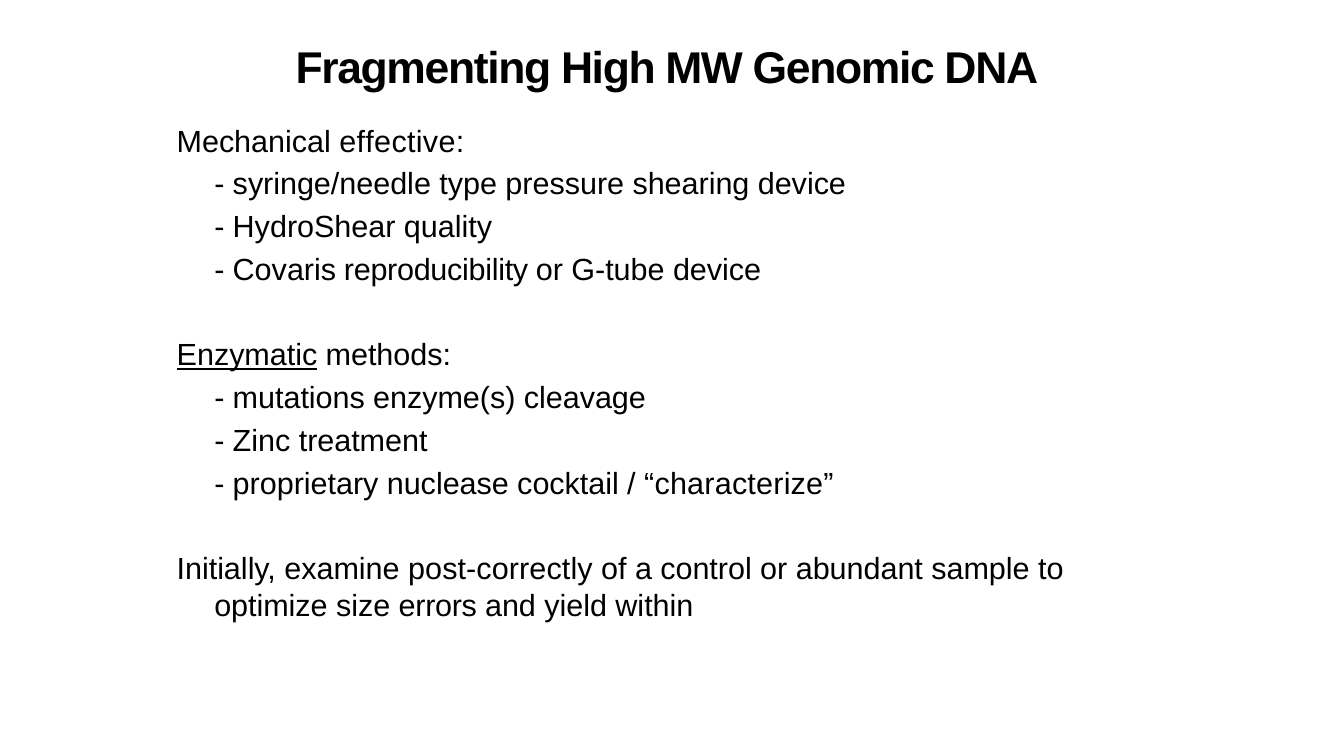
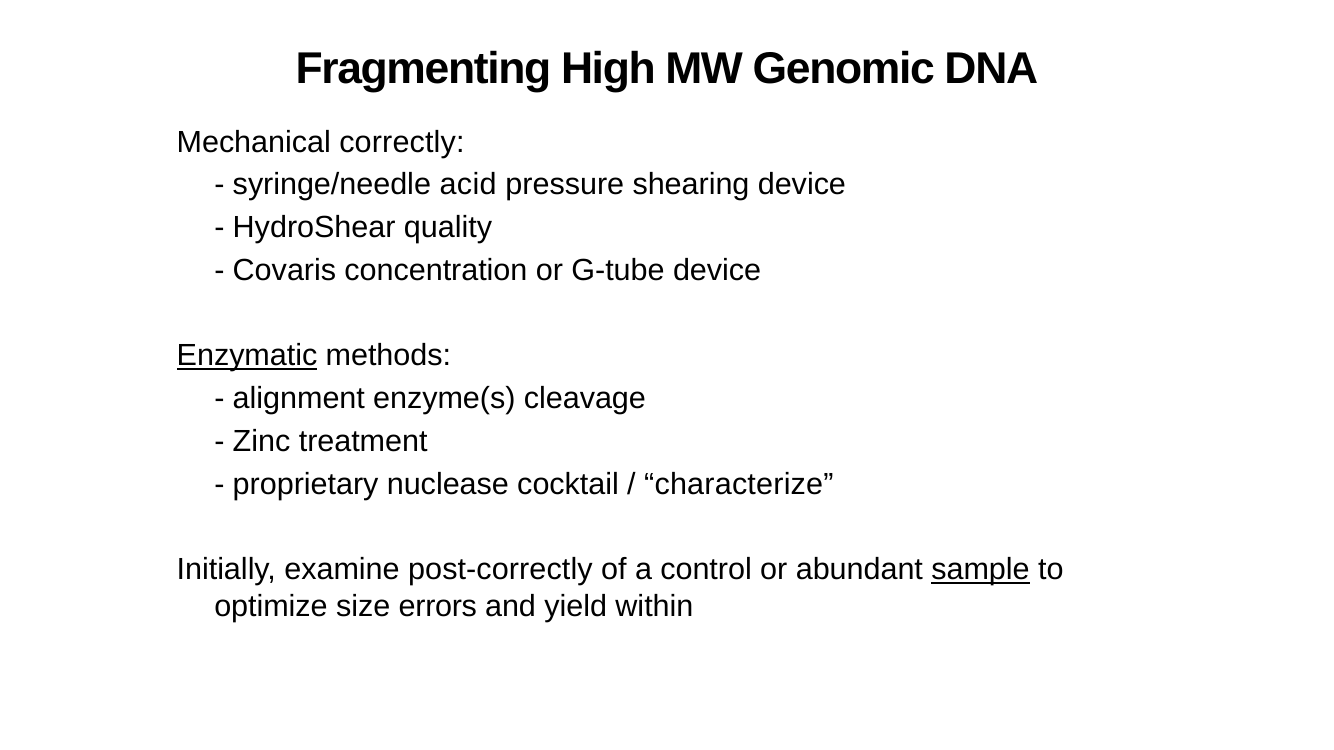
effective: effective -> correctly
type: type -> acid
reproducibility: reproducibility -> concentration
mutations: mutations -> alignment
sample underline: none -> present
